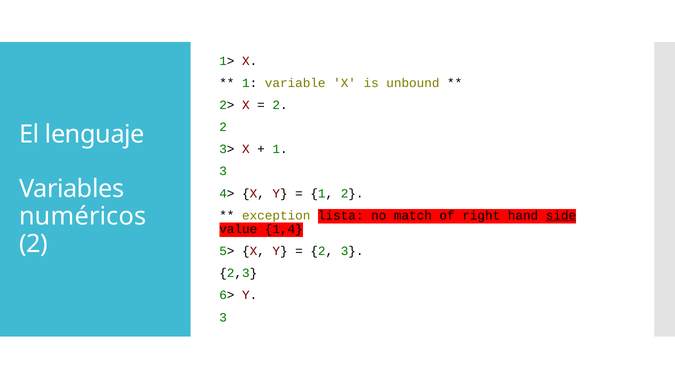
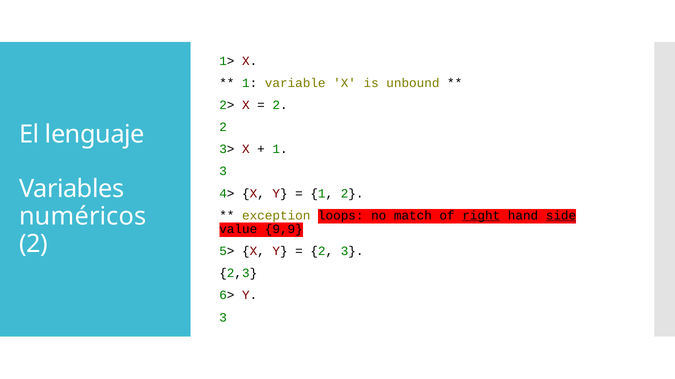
lista: lista -> loops
right underline: none -> present
1,4: 1,4 -> 9,9
